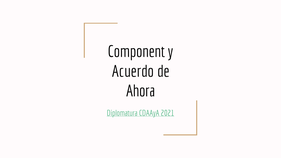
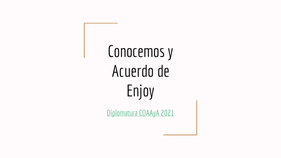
Component: Component -> Conocemos
Ahora: Ahora -> Enjoy
